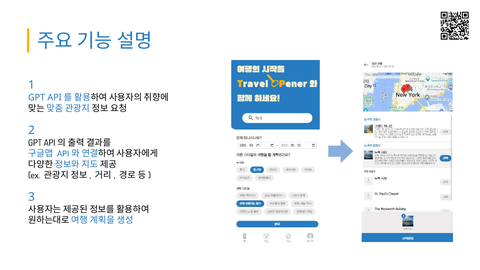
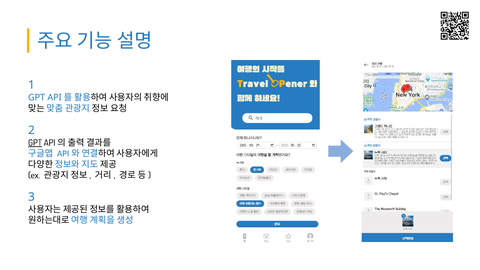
GPT at (35, 143) underline: none -> present
